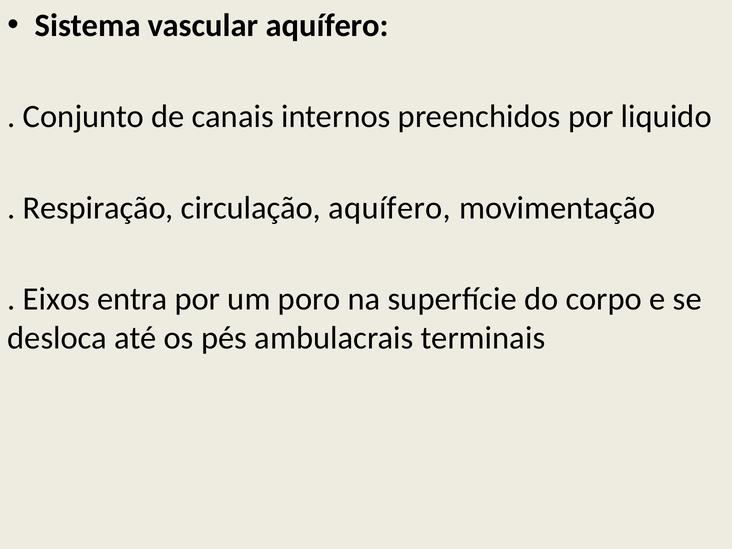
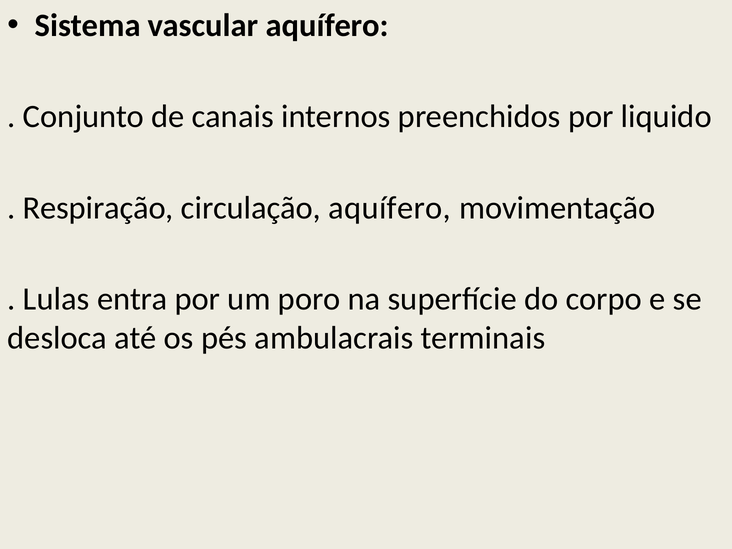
Eixos: Eixos -> Lulas
